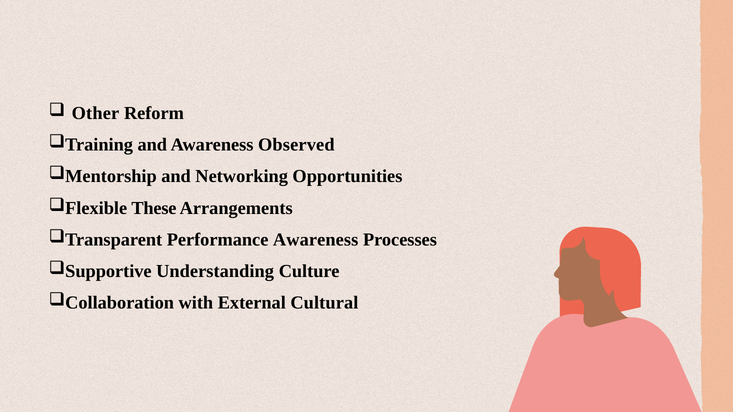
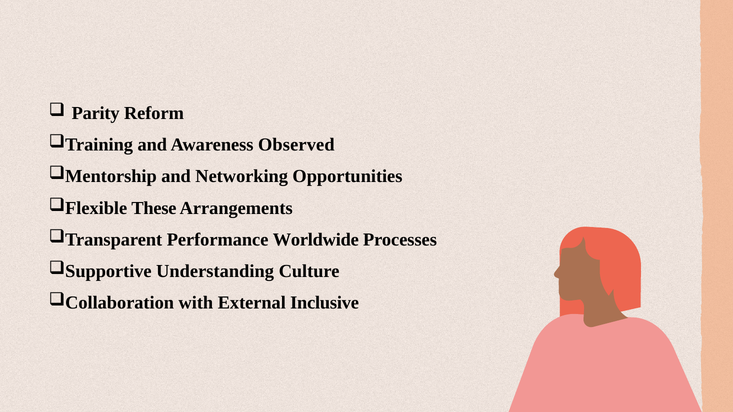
Other: Other -> Parity
Performance Awareness: Awareness -> Worldwide
Cultural: Cultural -> Inclusive
